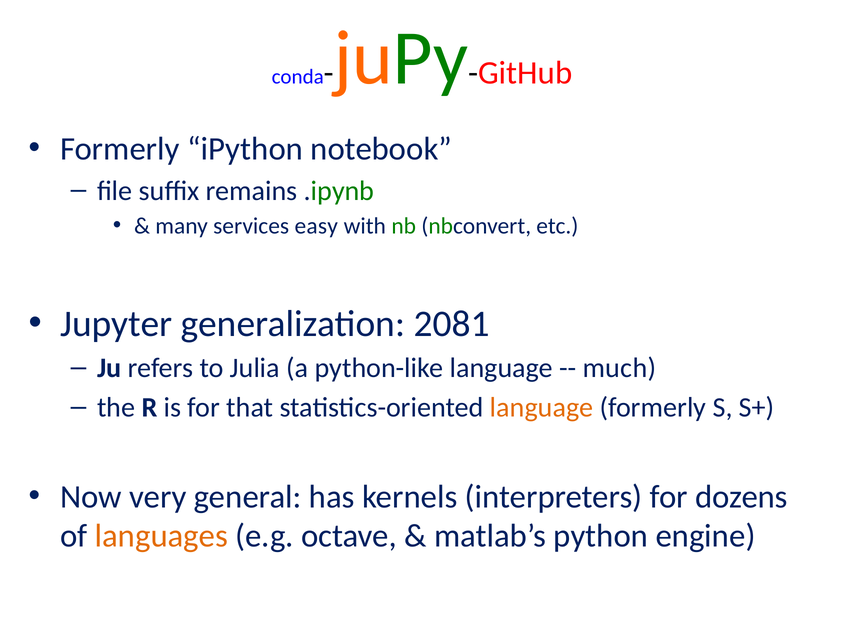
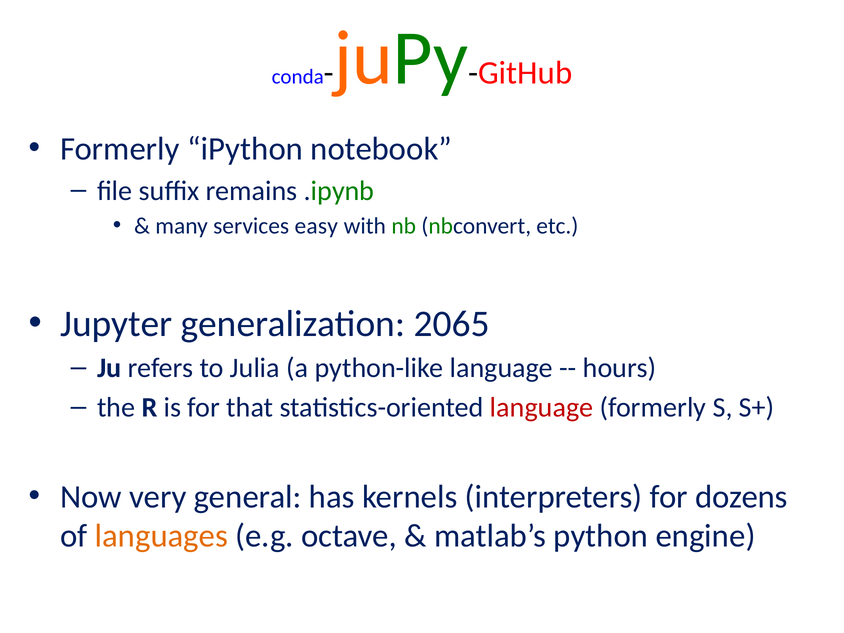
2081: 2081 -> 2065
much: much -> hours
language at (542, 407) colour: orange -> red
